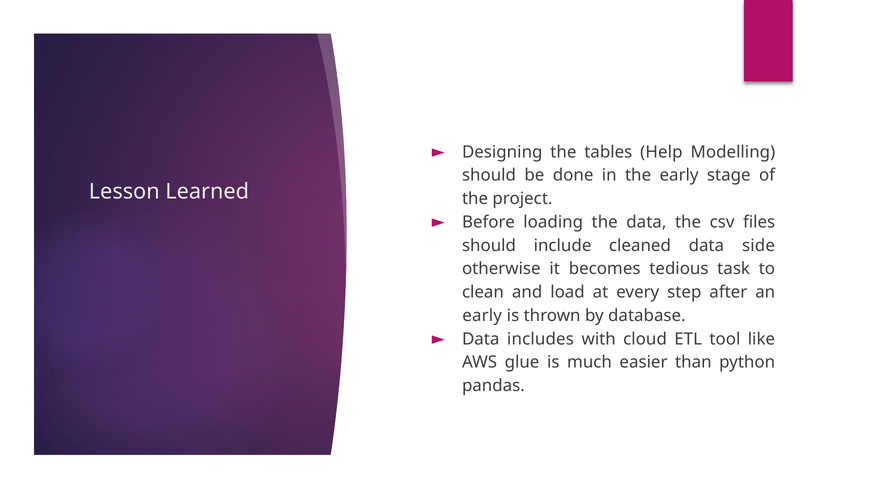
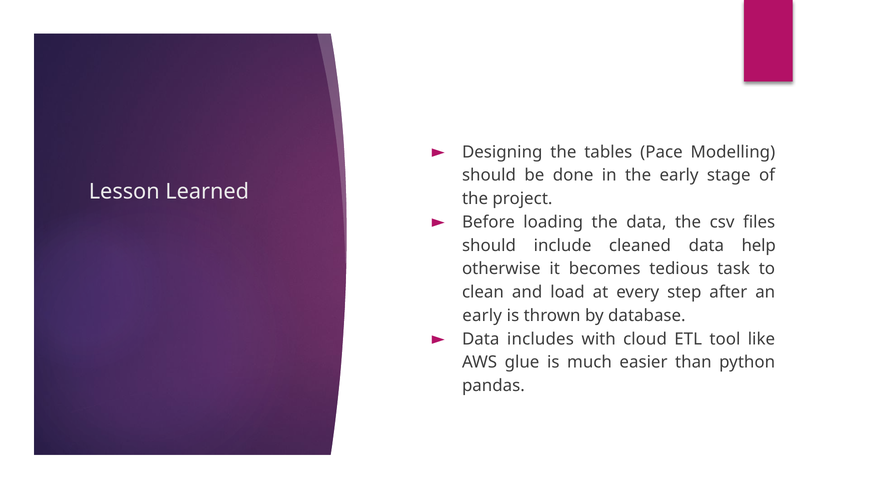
Help: Help -> Pace
side: side -> help
